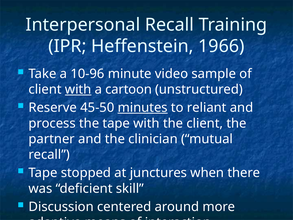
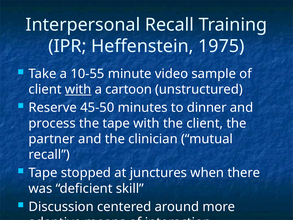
1966: 1966 -> 1975
10-96: 10-96 -> 10-55
minutes underline: present -> none
reliant: reliant -> dinner
